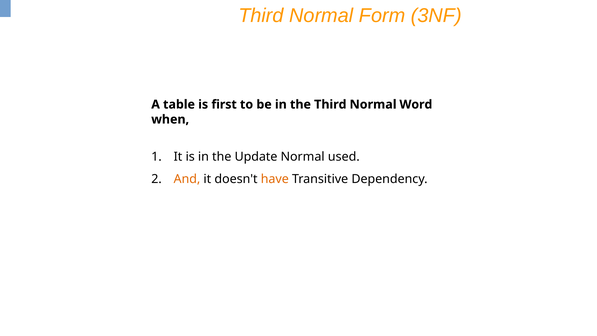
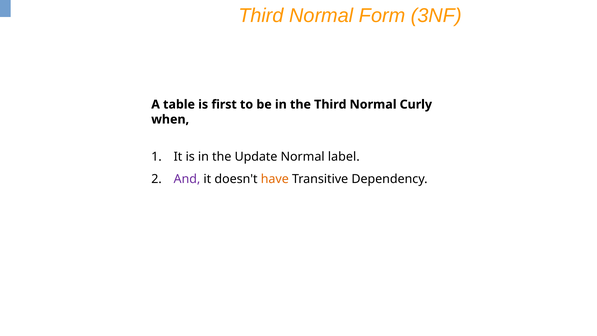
Word: Word -> Curly
used: used -> label
And colour: orange -> purple
